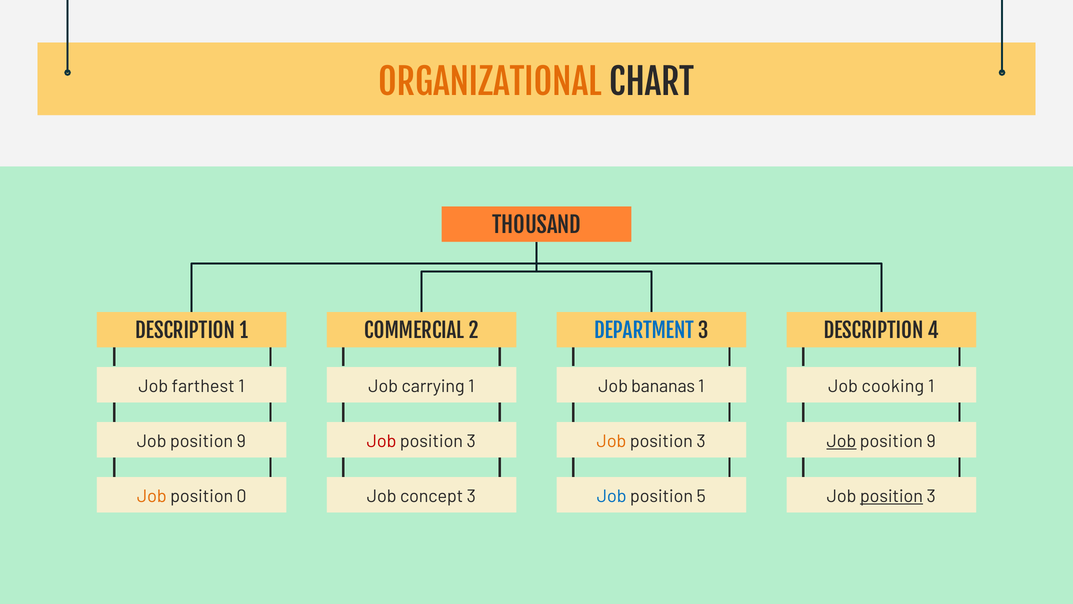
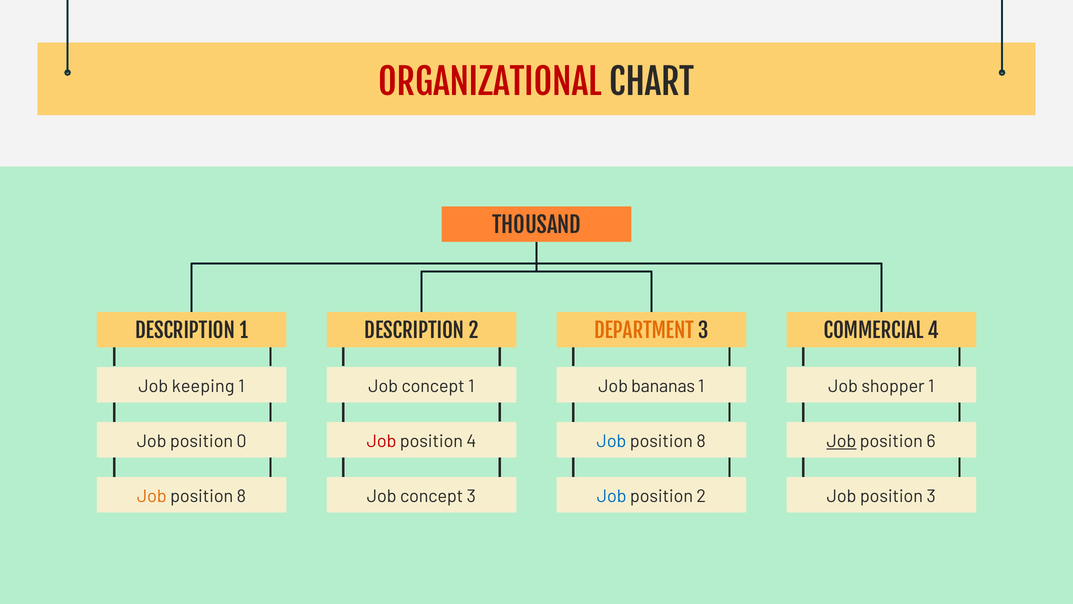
ORGANIZATIONAL colour: orange -> red
COMMERCIAL at (414, 331): COMMERCIAL -> DESCRIPTION
DEPARTMENT colour: blue -> orange
DESCRIPTION at (874, 331): DESCRIPTION -> COMMERCIAL
farthest: farthest -> keeping
carrying at (433, 386): carrying -> concept
cooking: cooking -> shopper
9 at (241, 441): 9 -> 0
3 at (471, 441): 3 -> 4
Job at (611, 441) colour: orange -> blue
3 at (701, 441): 3 -> 8
9 at (931, 441): 9 -> 6
0 at (241, 496): 0 -> 8
position 5: 5 -> 2
position at (891, 496) underline: present -> none
